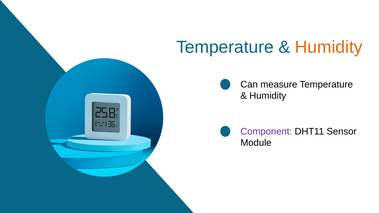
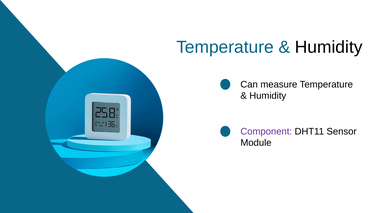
Humidity at (329, 47) colour: orange -> black
